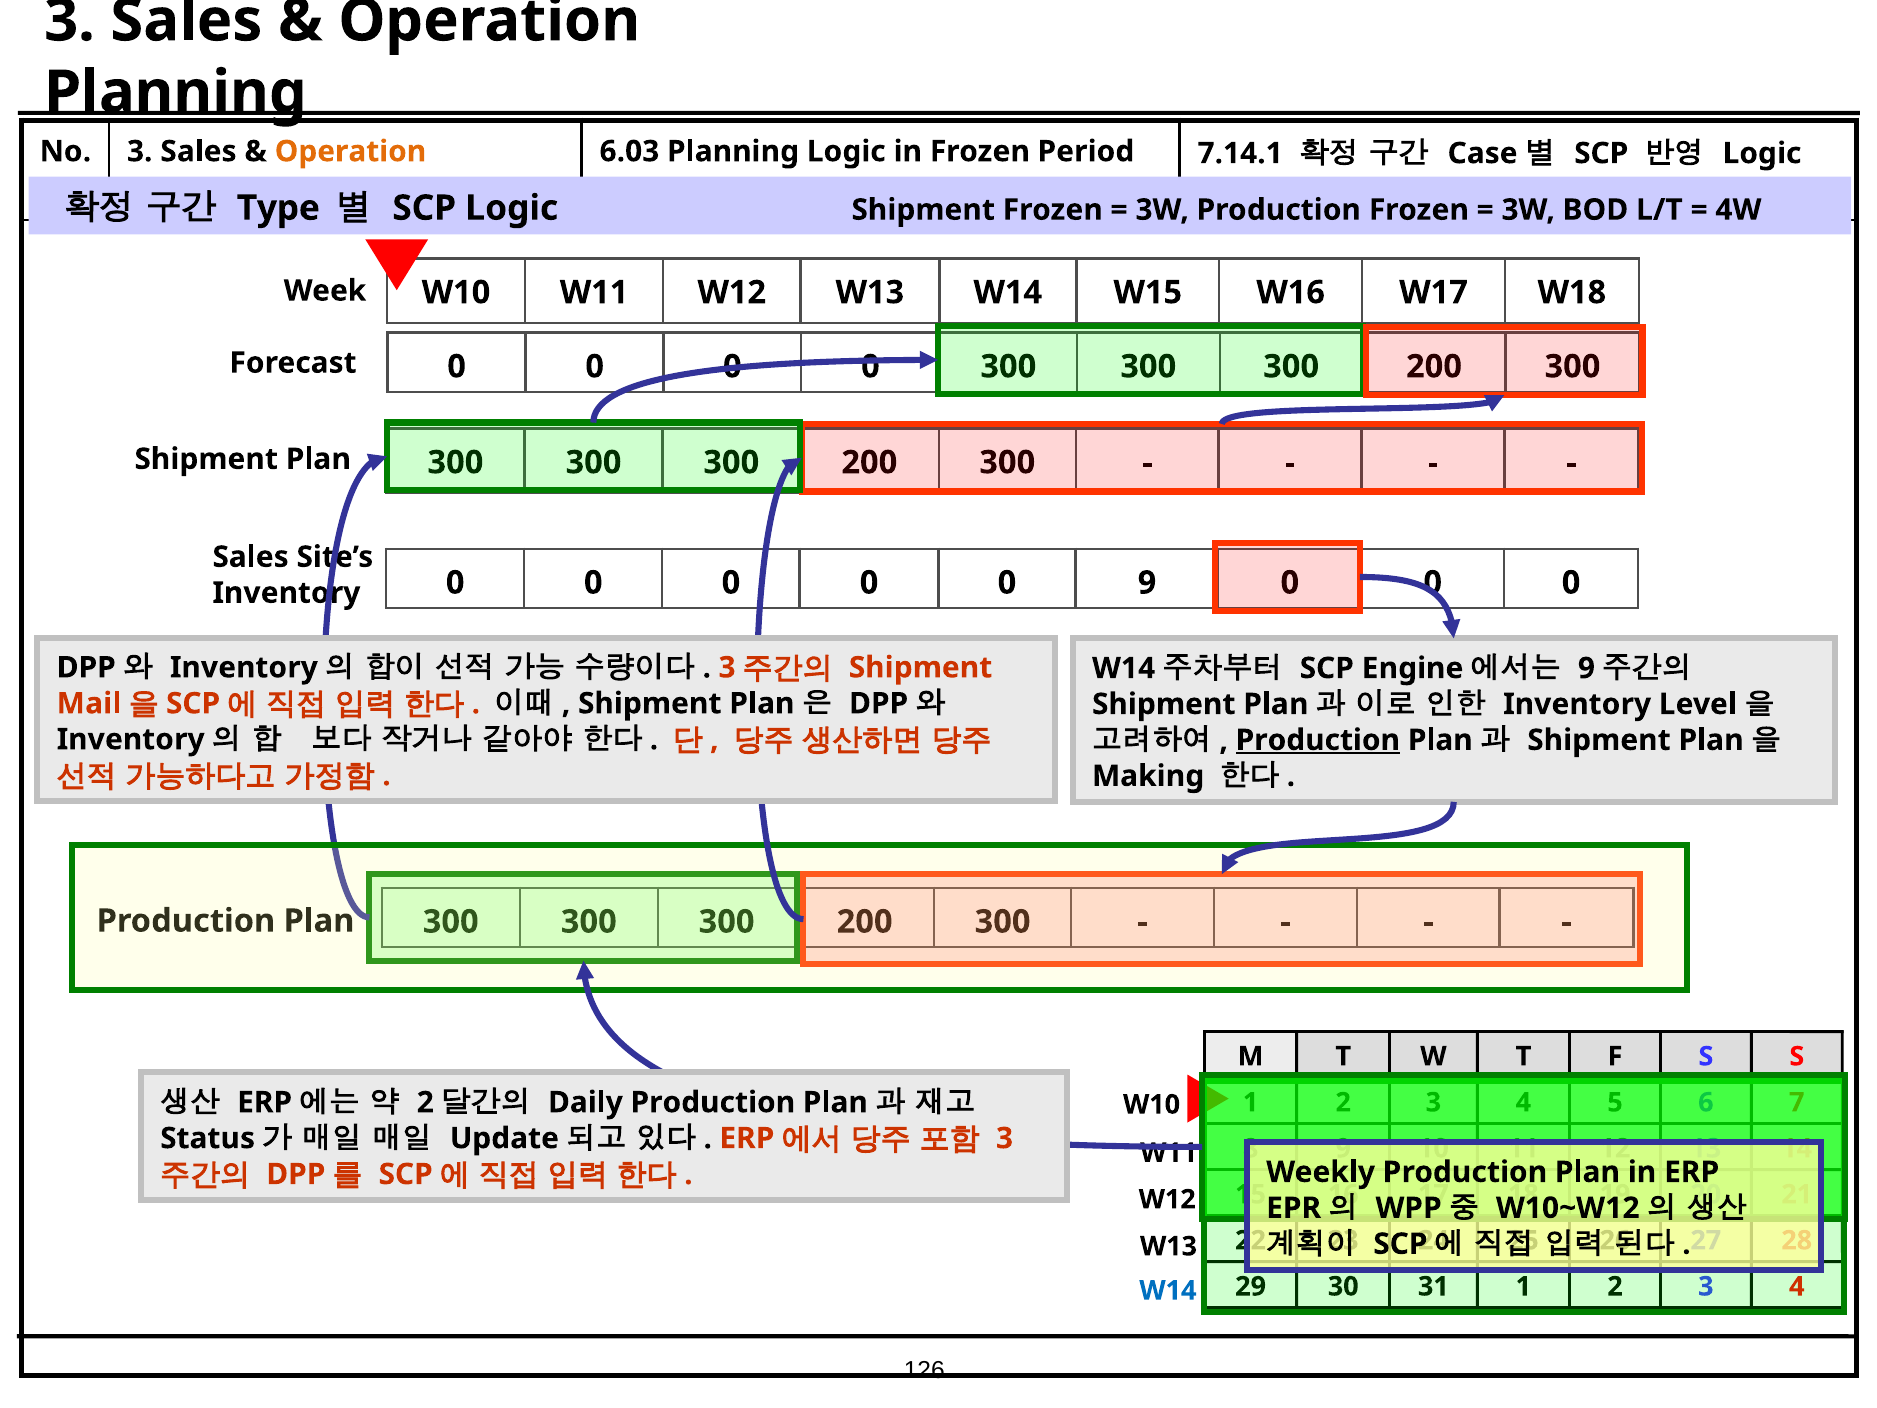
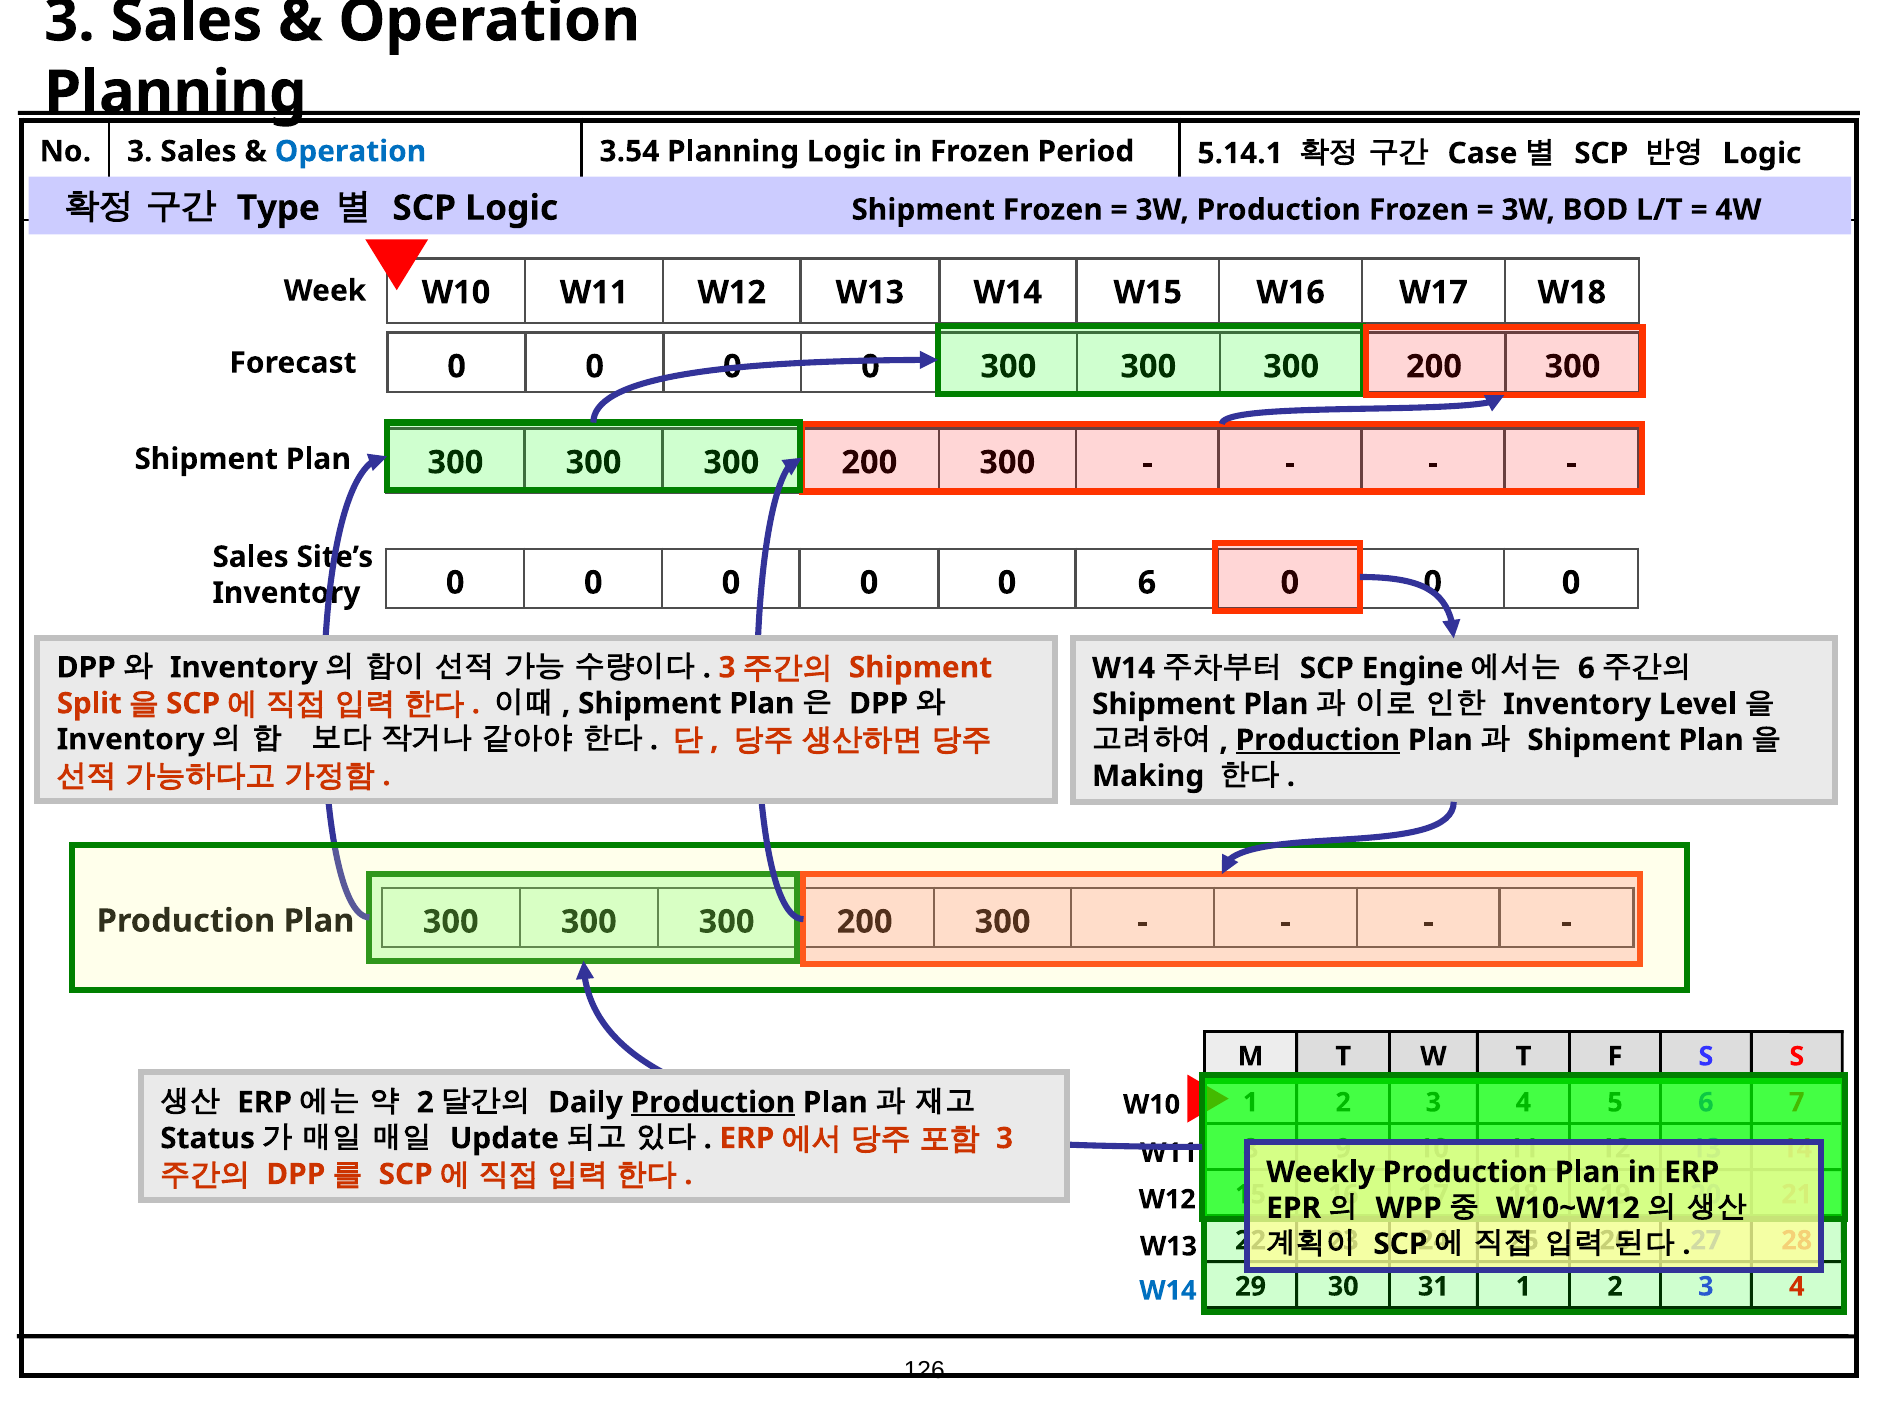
Operation at (350, 151) colour: orange -> blue
6.03: 6.03 -> 3.54
7.14.1: 7.14.1 -> 5.14.1
0 9: 9 -> 6
9 at (1586, 669): 9 -> 6
Mail: Mail -> Split
Production at (713, 1103) underline: none -> present
